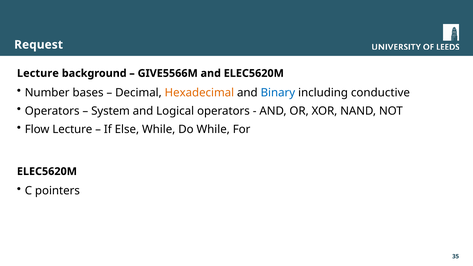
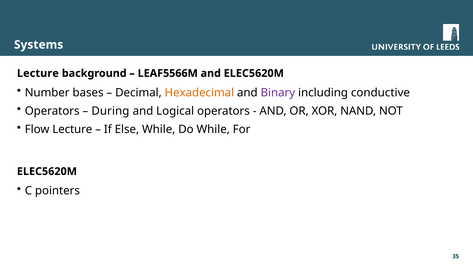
Request: Request -> Systems
GIVE5566M: GIVE5566M -> LEAF5566M
Binary colour: blue -> purple
System: System -> During
